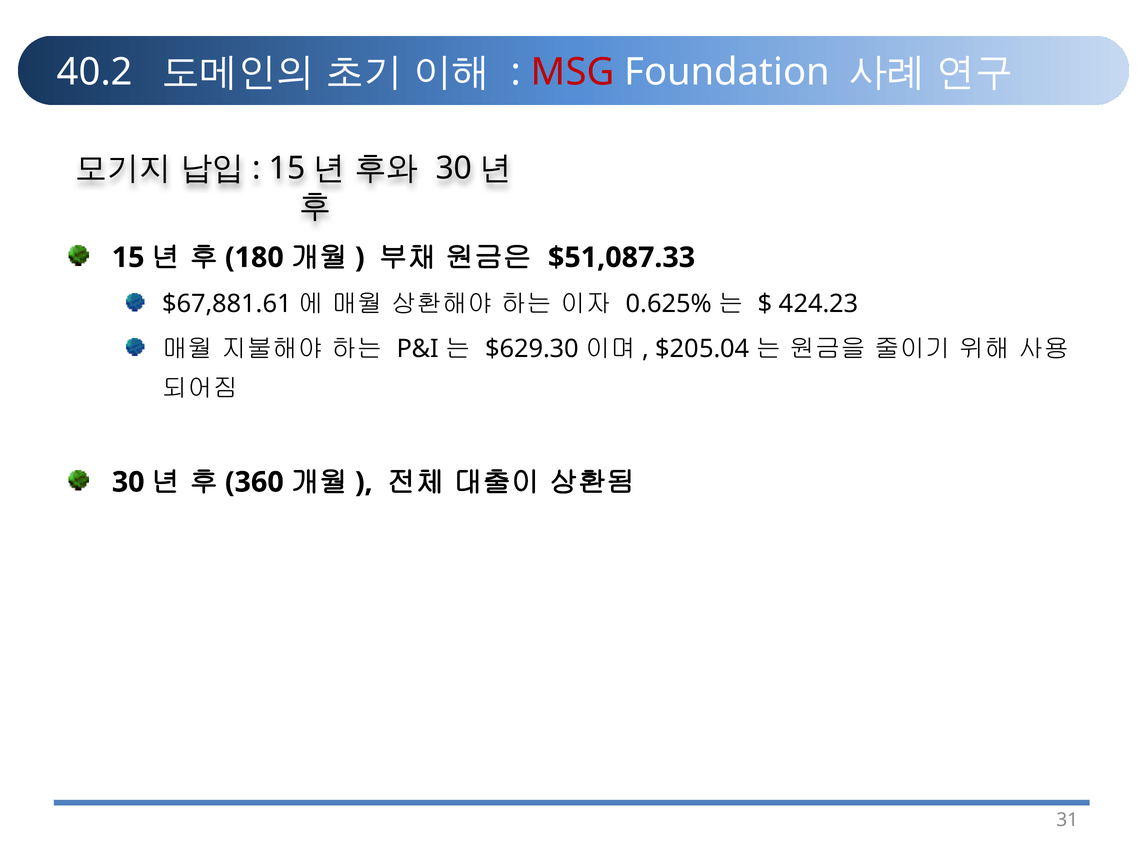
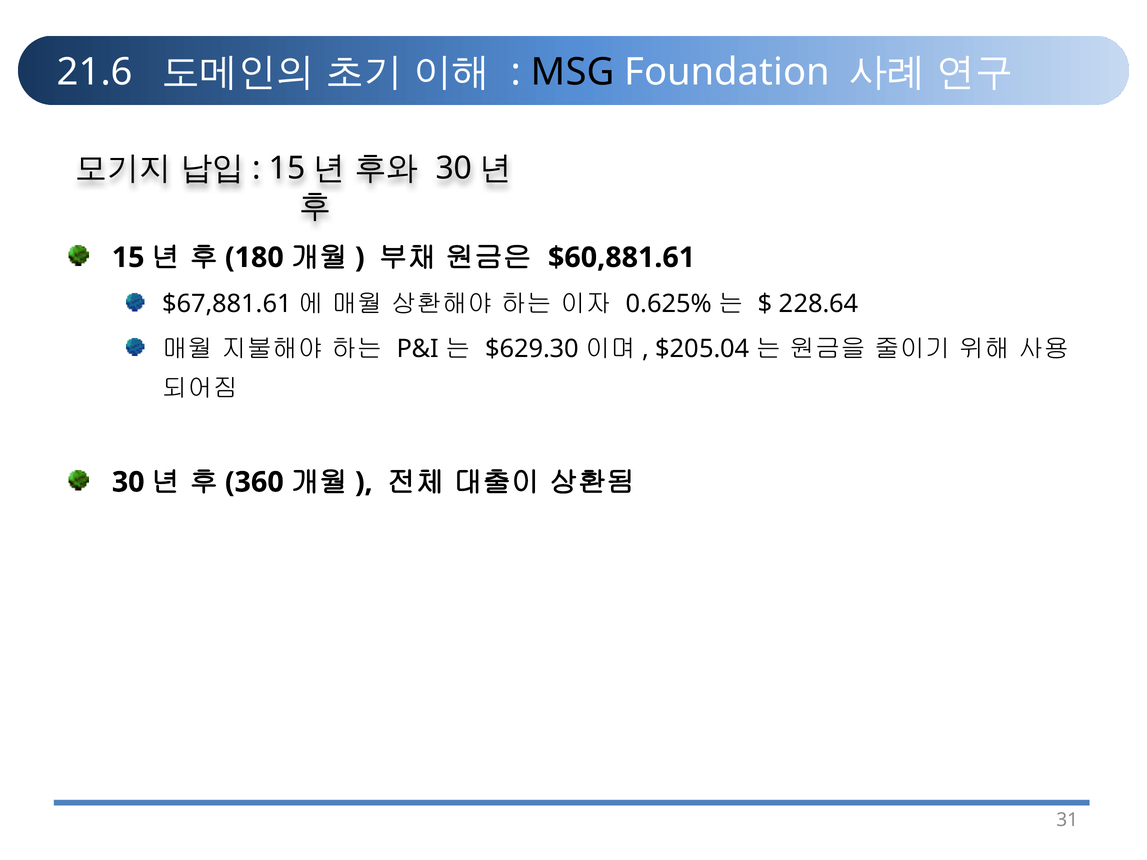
40.2: 40.2 -> 21.6
MSG colour: red -> black
$51,087.33: $51,087.33 -> $60,881.61
424.23: 424.23 -> 228.64
